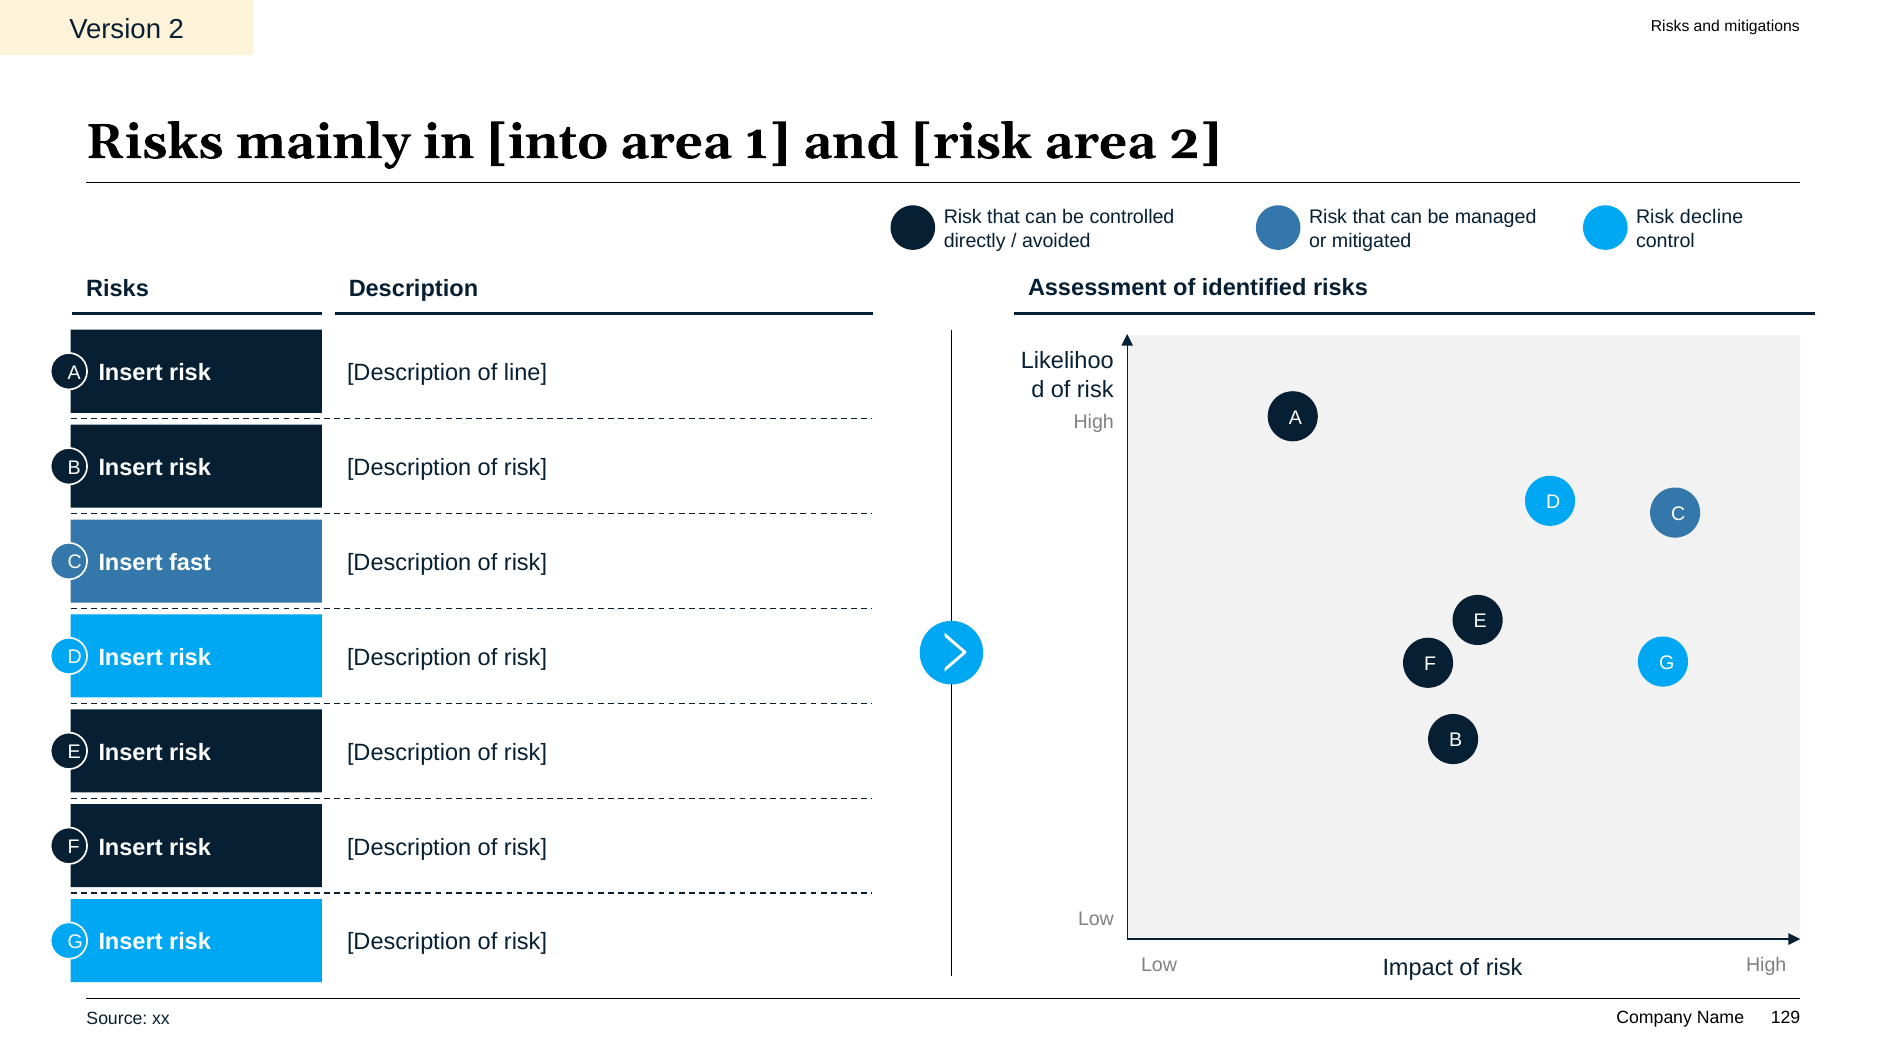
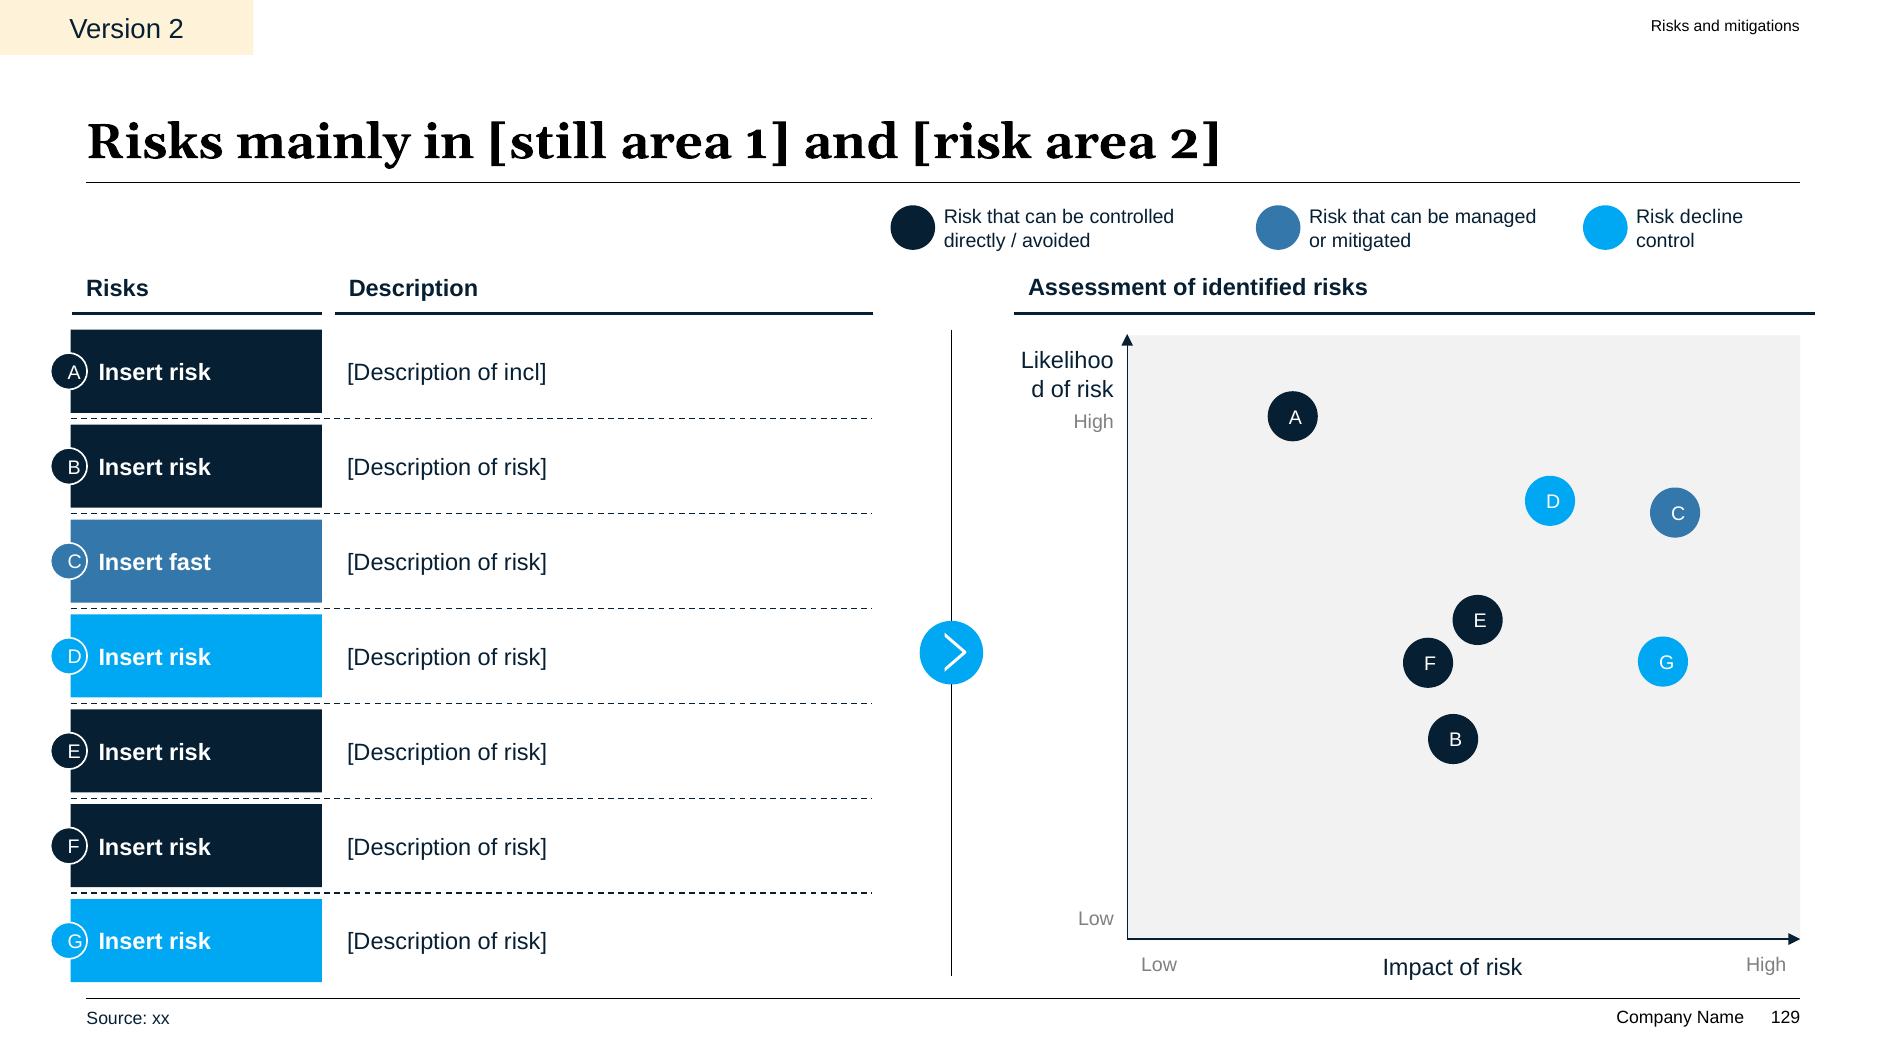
into: into -> still
line: line -> incl
